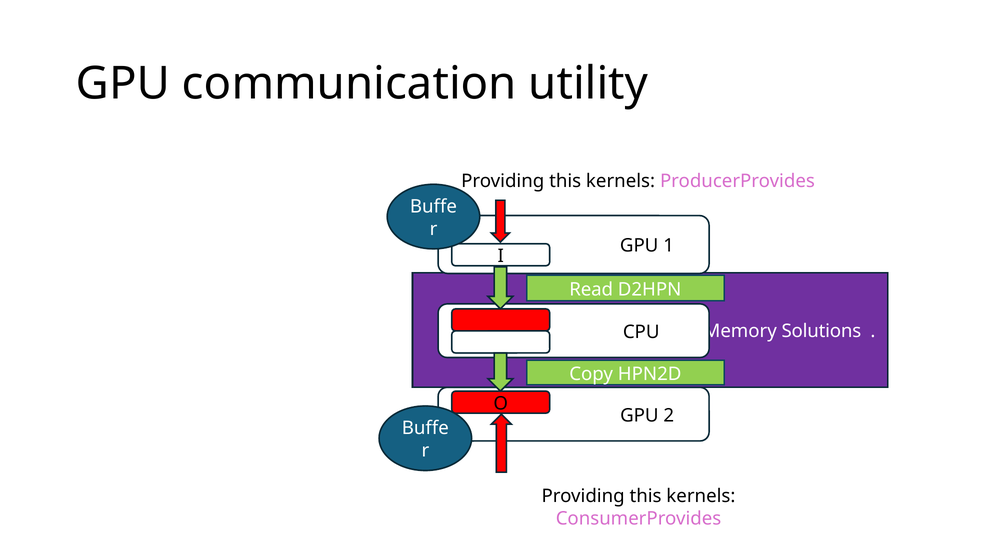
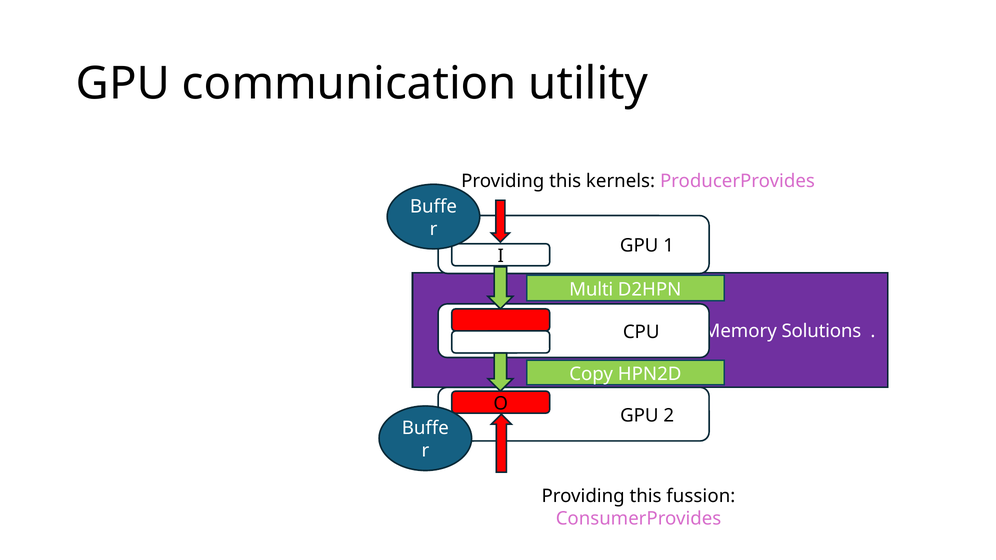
Read: Read -> Multi
kernels at (701, 496): kernels -> fussion
